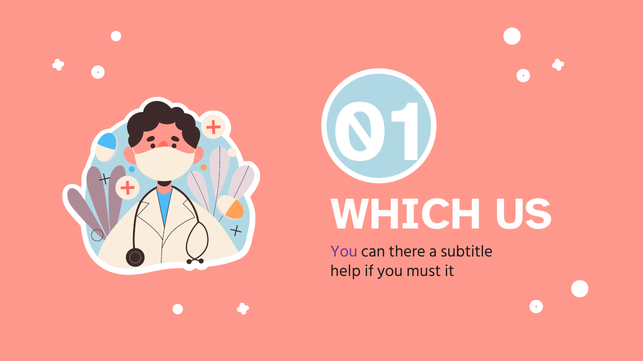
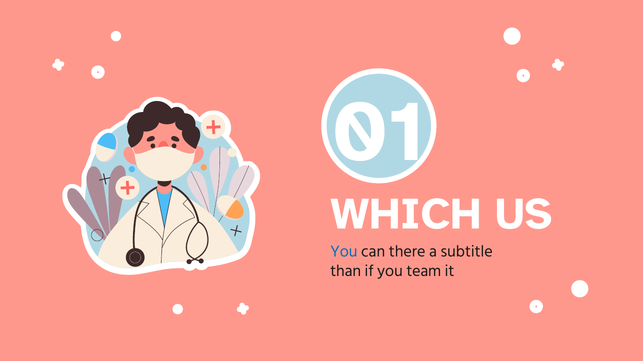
You at (344, 252) colour: purple -> blue
help: help -> than
must: must -> team
